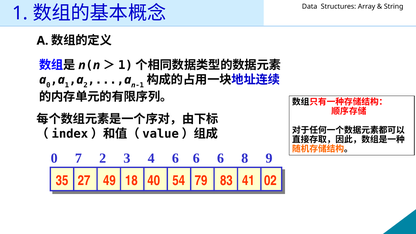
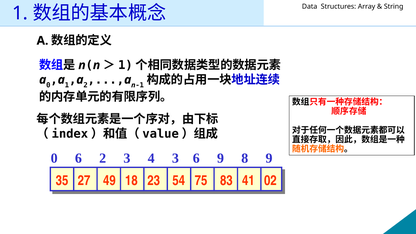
0 7: 7 -> 6
4 6: 6 -> 3
6 at (221, 158): 6 -> 9
40: 40 -> 23
79: 79 -> 75
